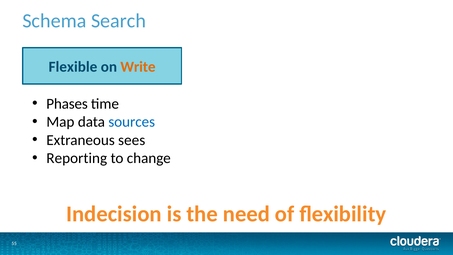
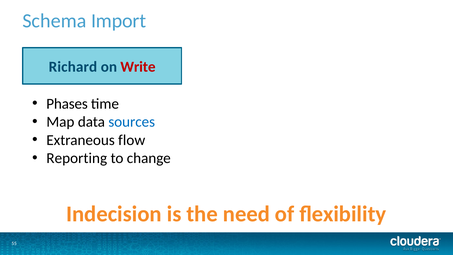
Search: Search -> Import
Flexible: Flexible -> Richard
Write colour: orange -> red
sees: sees -> flow
